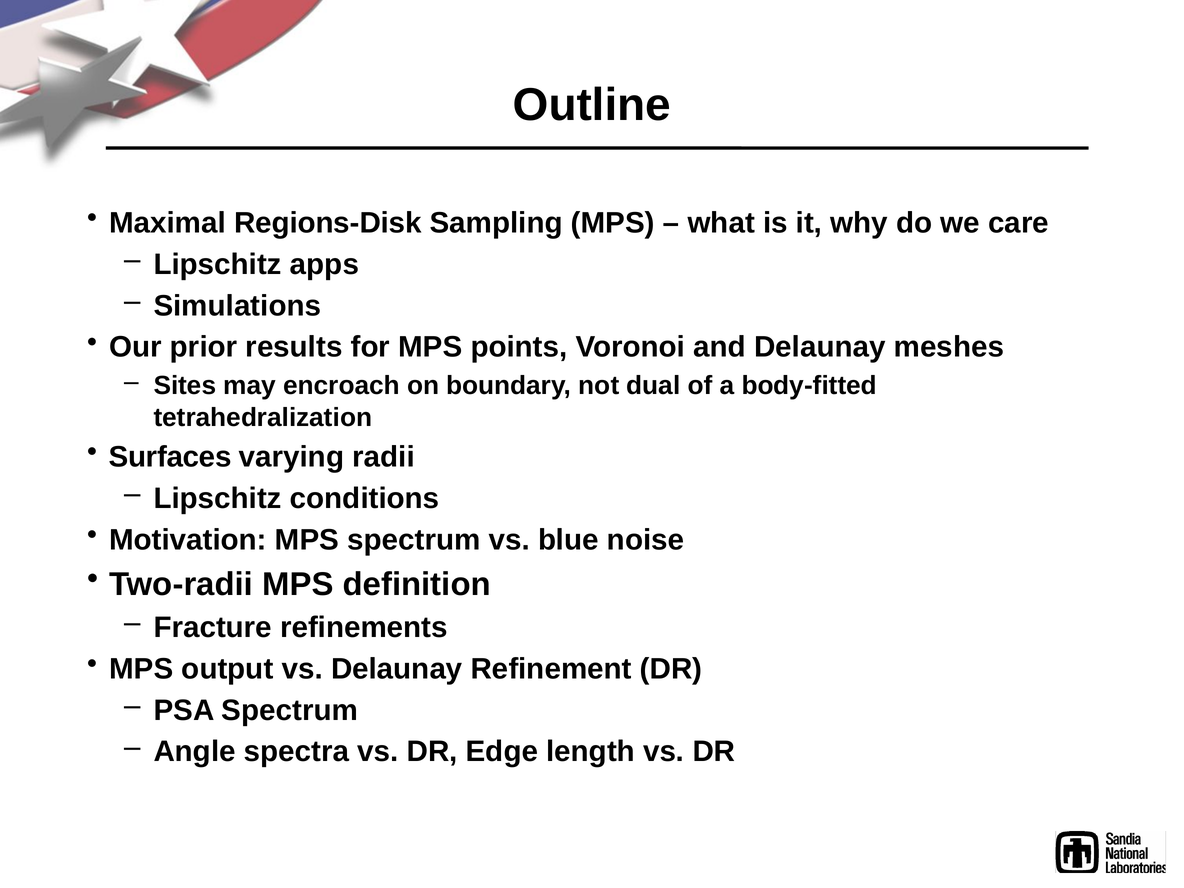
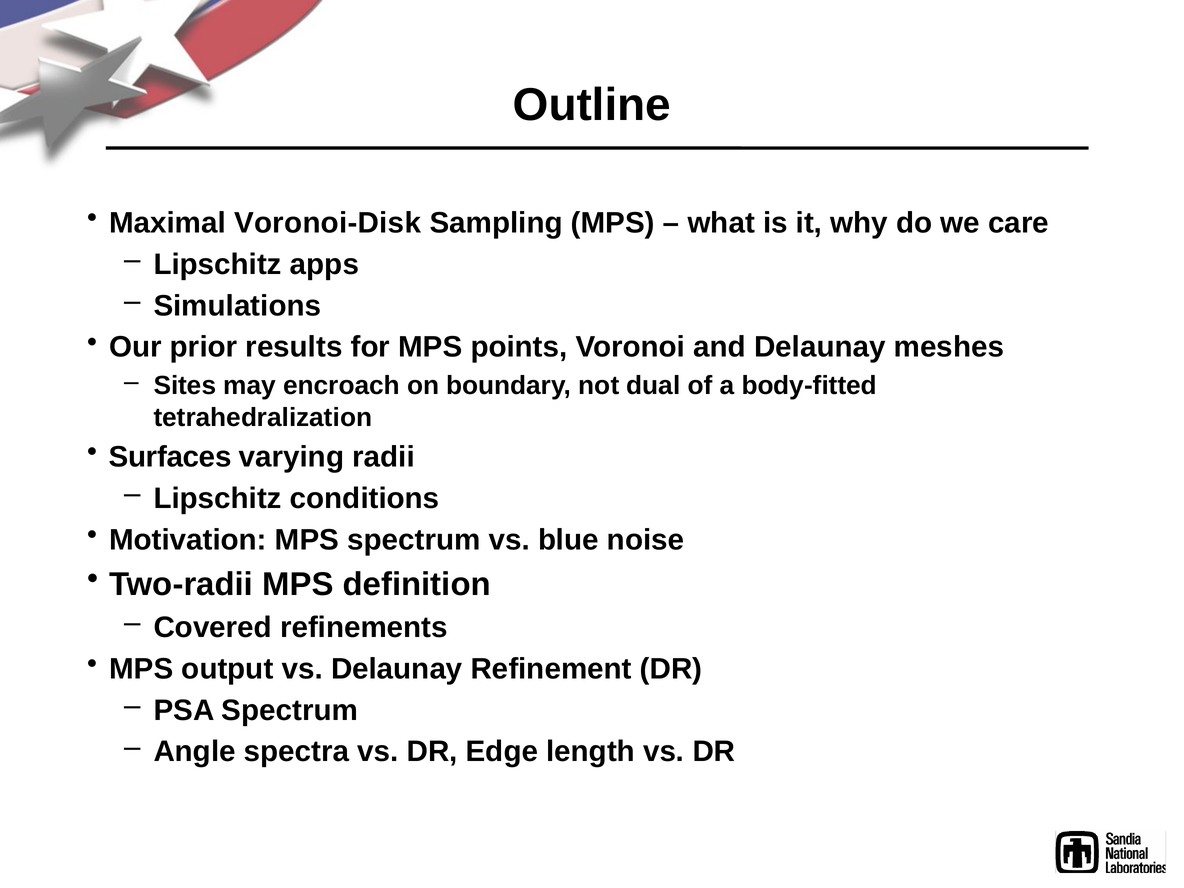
Regions-Disk: Regions-Disk -> Voronoi-Disk
Fracture: Fracture -> Covered
